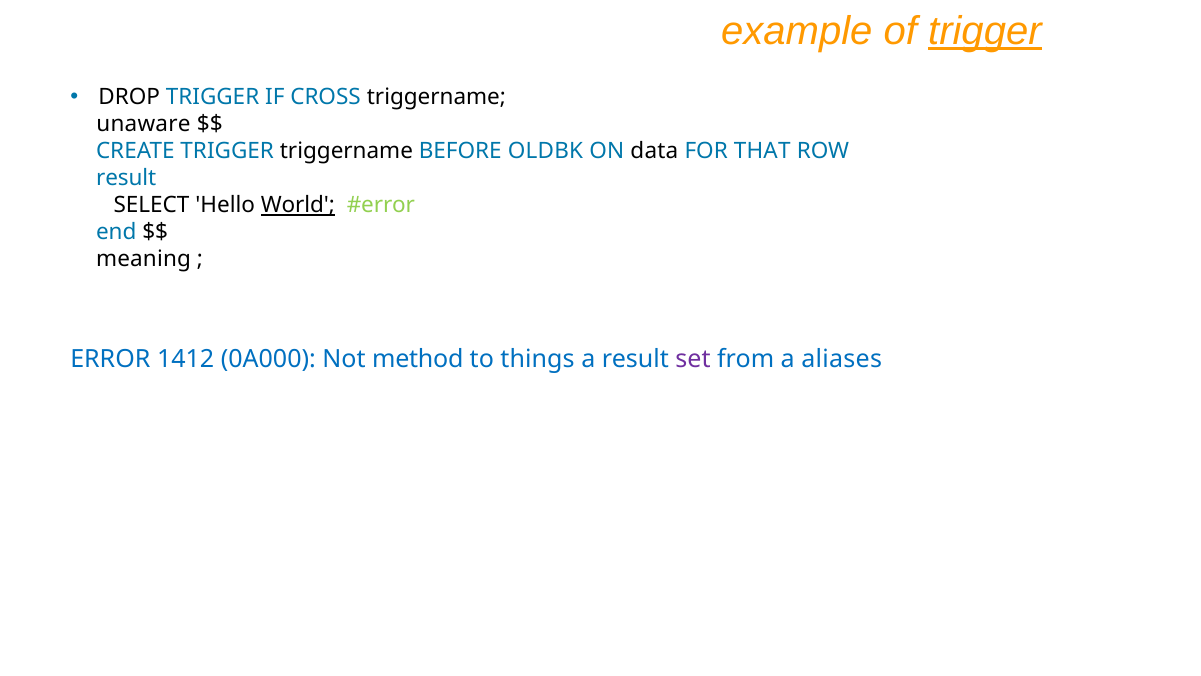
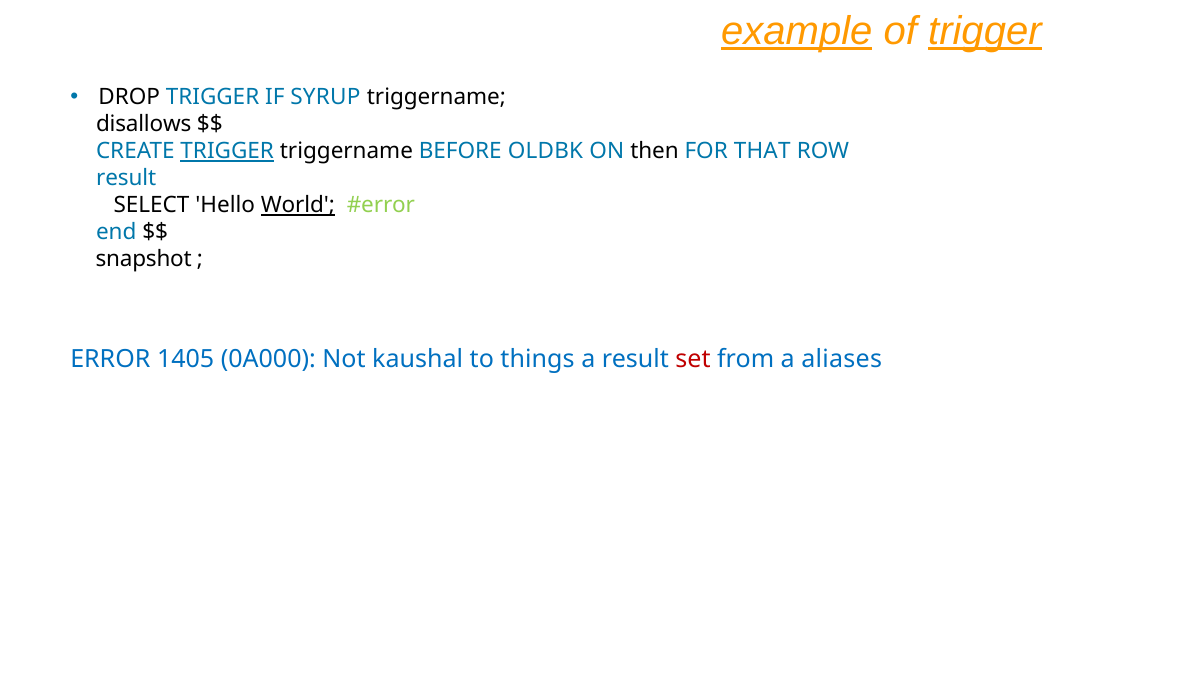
example underline: none -> present
CROSS: CROSS -> SYRUP
unaware: unaware -> disallows
TRIGGER at (227, 151) underline: none -> present
data: data -> then
meaning: meaning -> snapshot
1412: 1412 -> 1405
method: method -> kaushal
set colour: purple -> red
